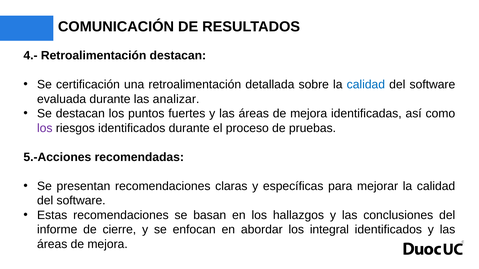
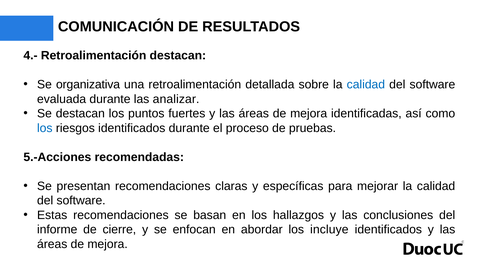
certificación: certificación -> organizativa
los at (45, 128) colour: purple -> blue
integral: integral -> incluye
